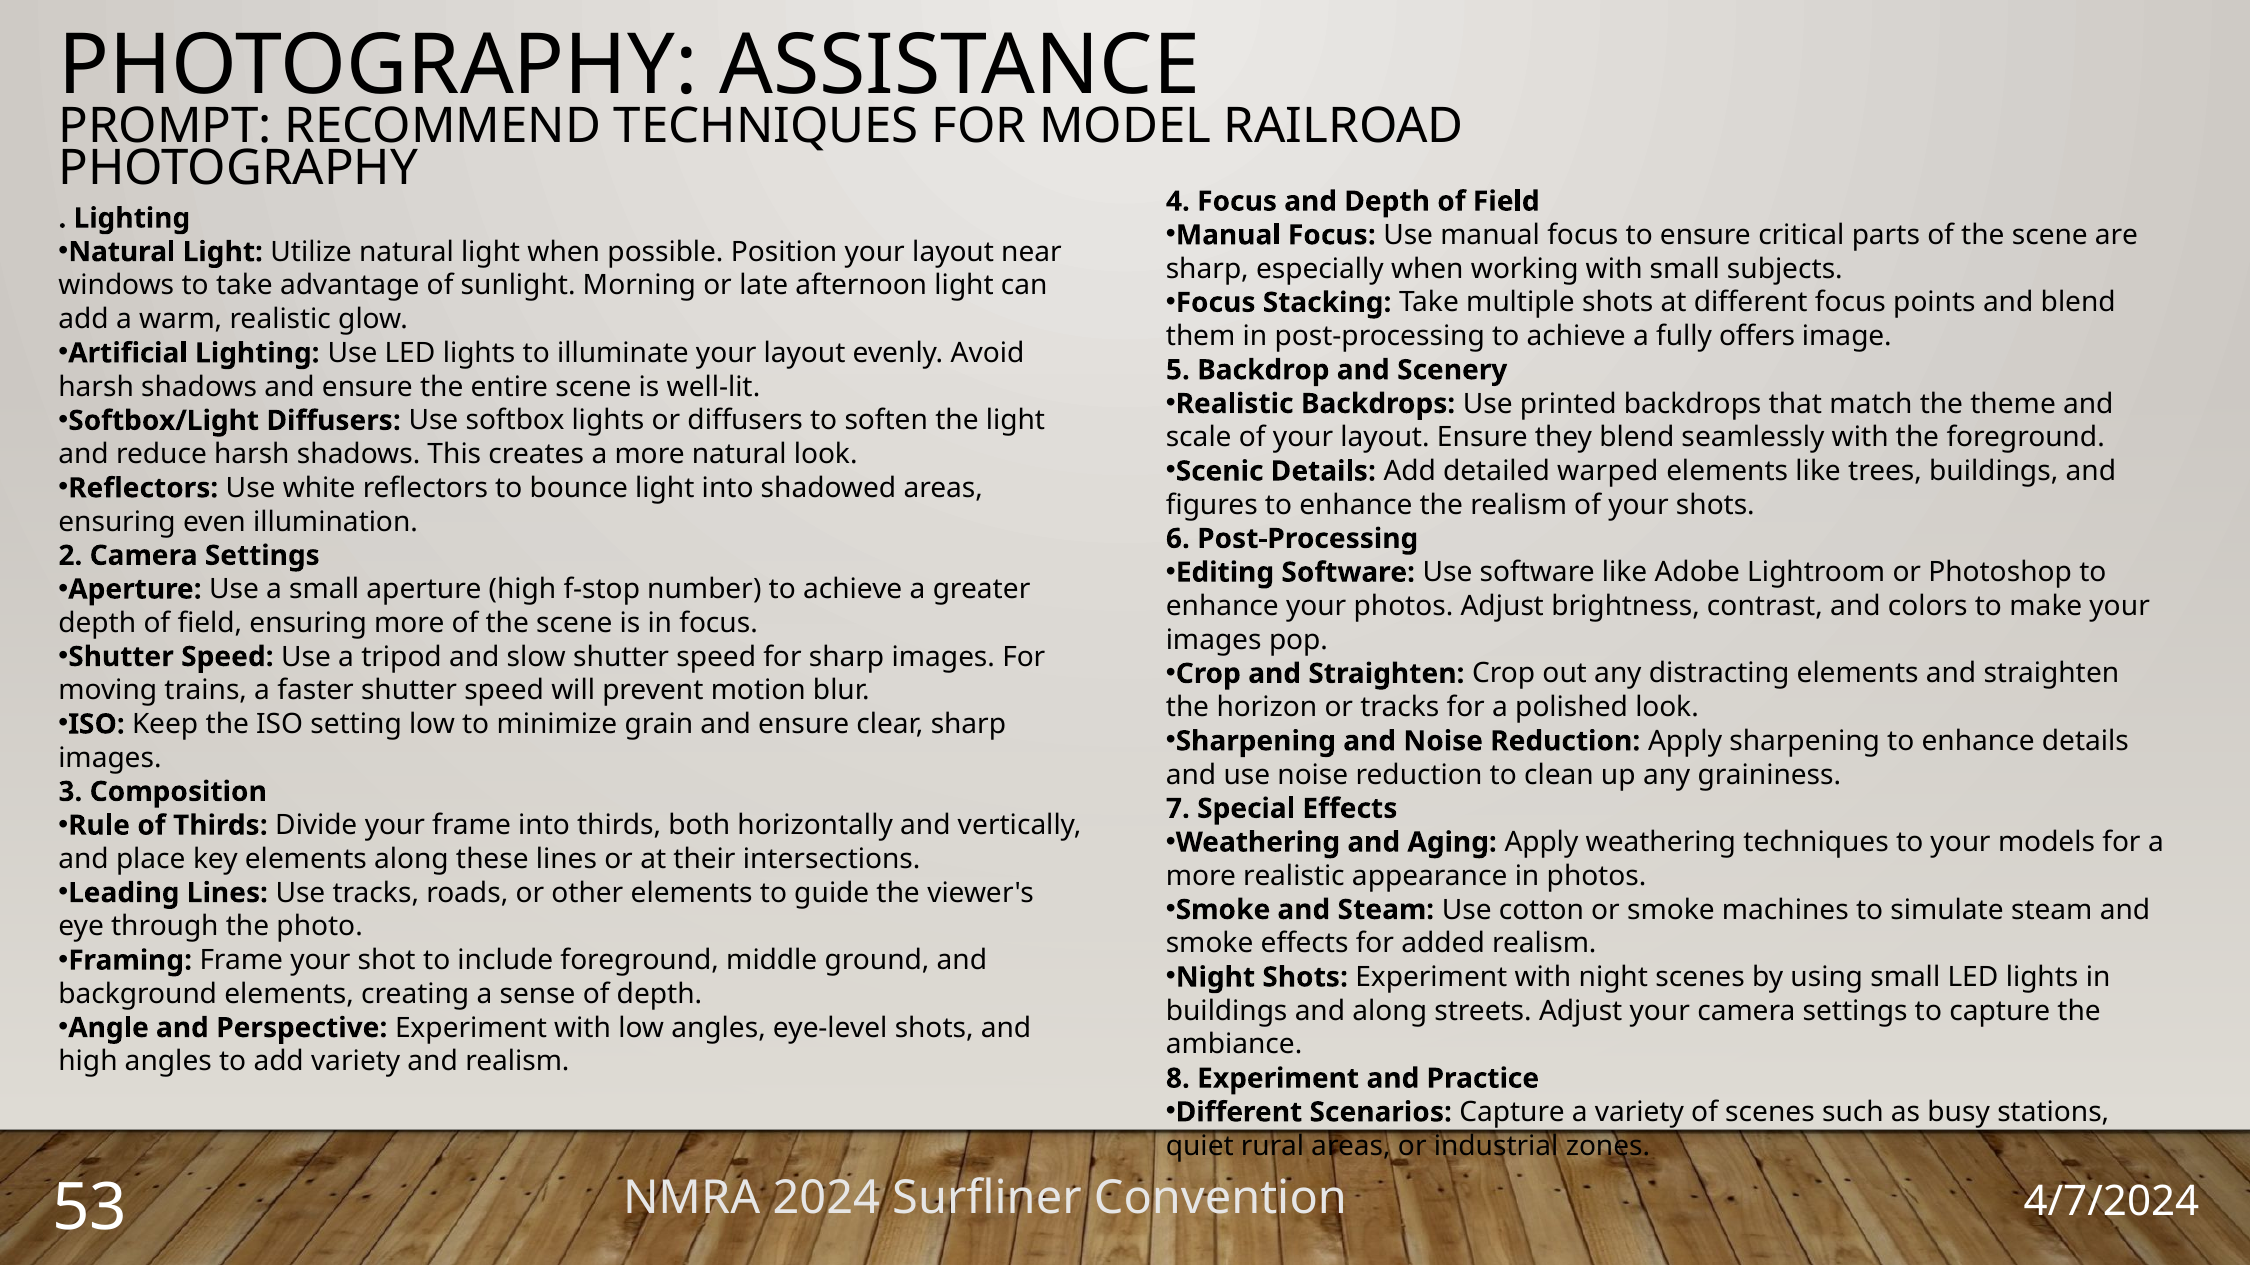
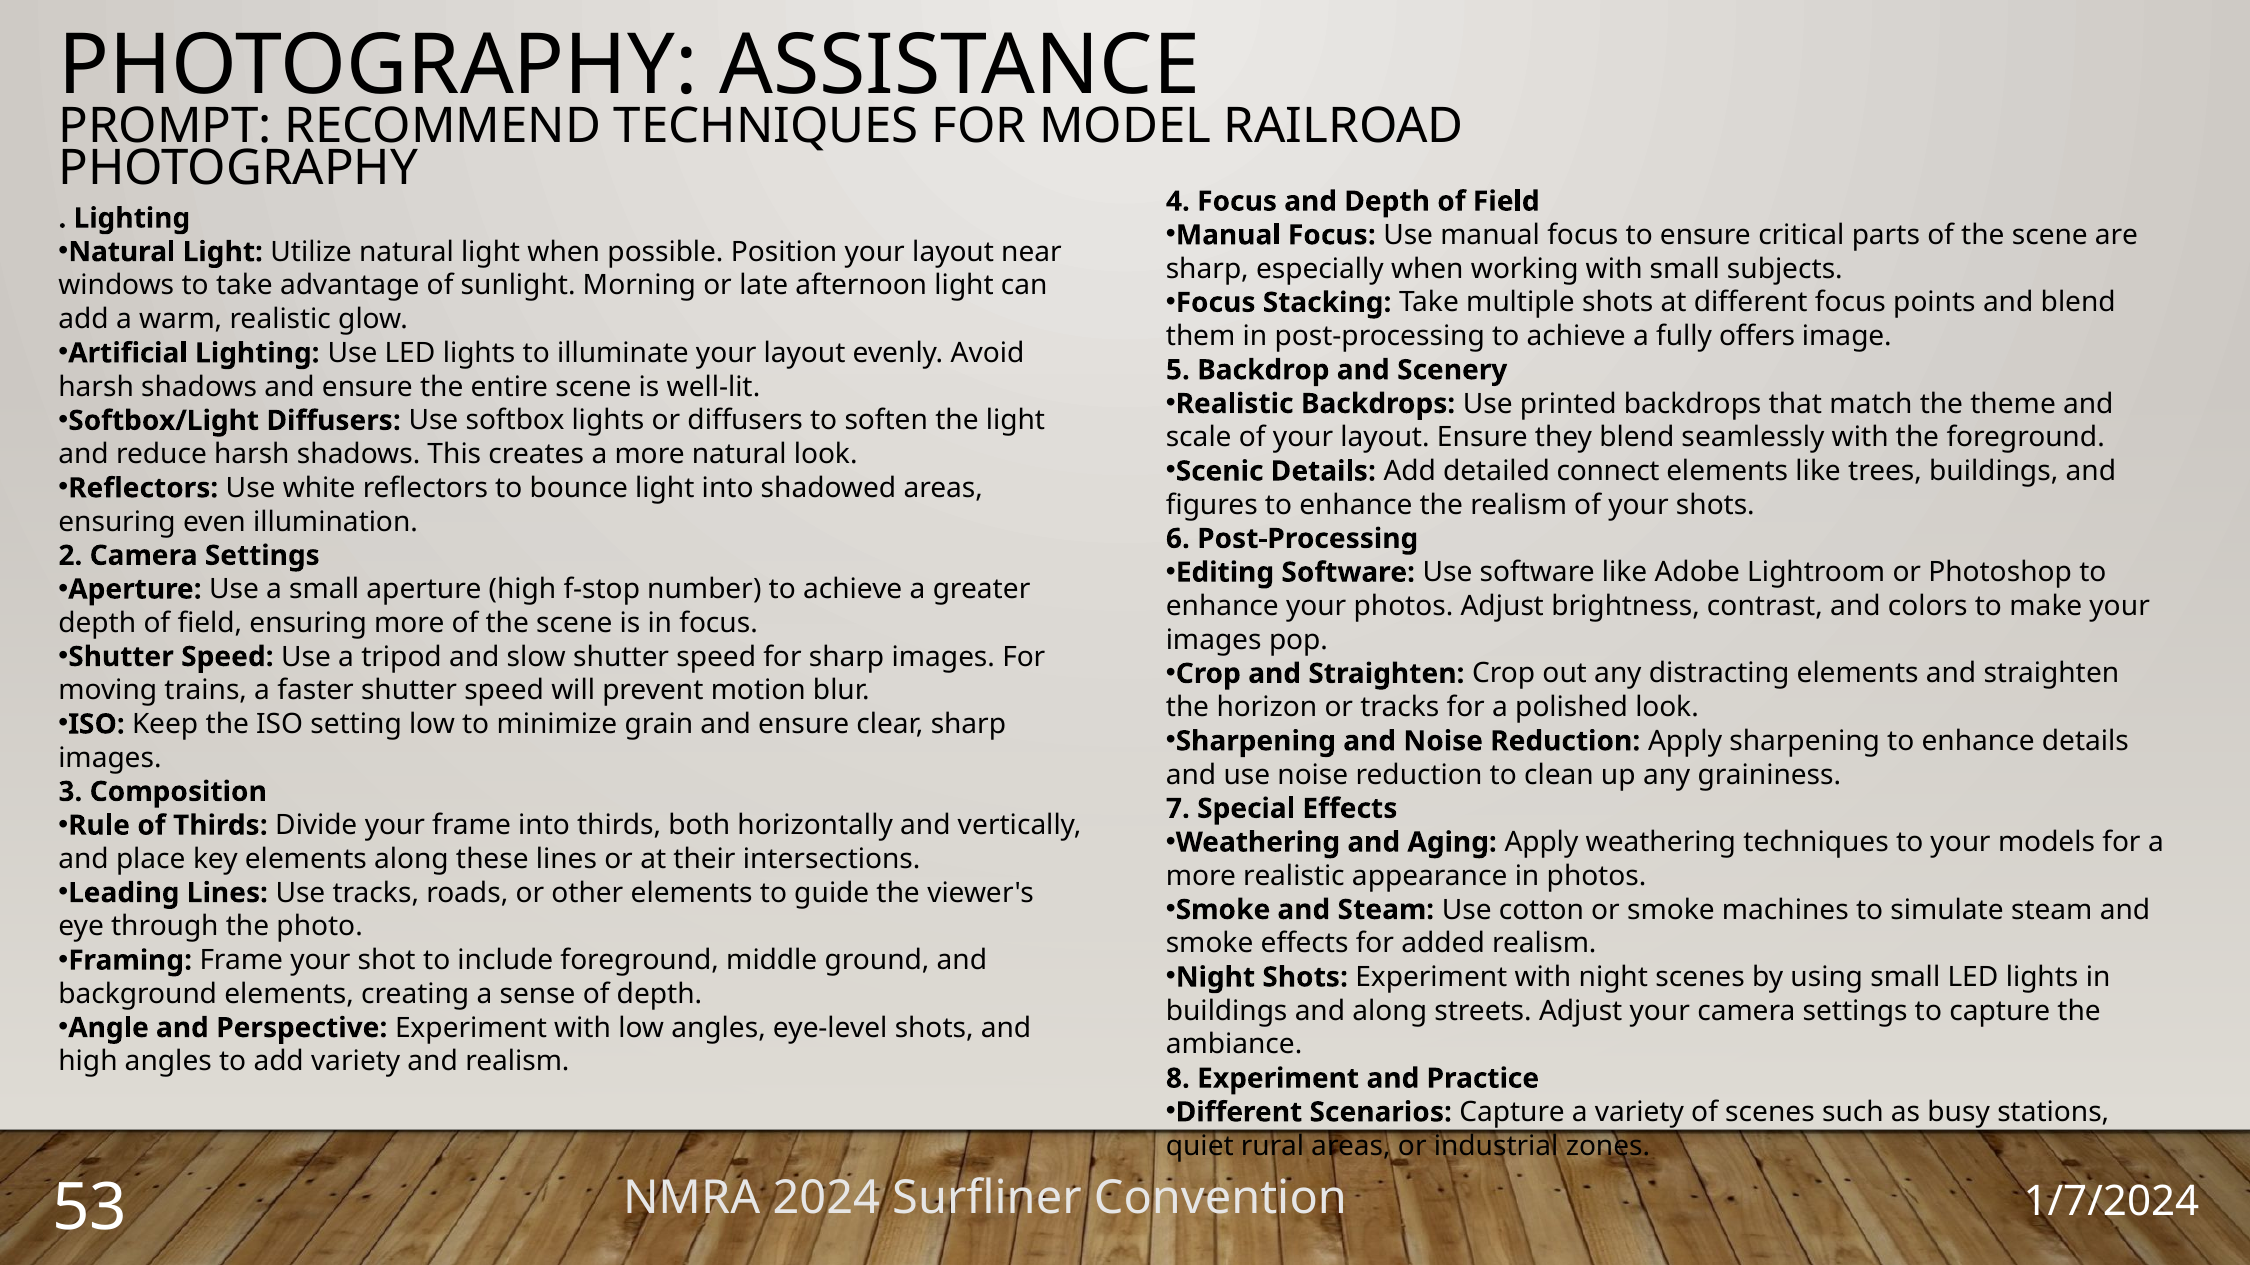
warped: warped -> connect
4/7/2024: 4/7/2024 -> 1/7/2024
